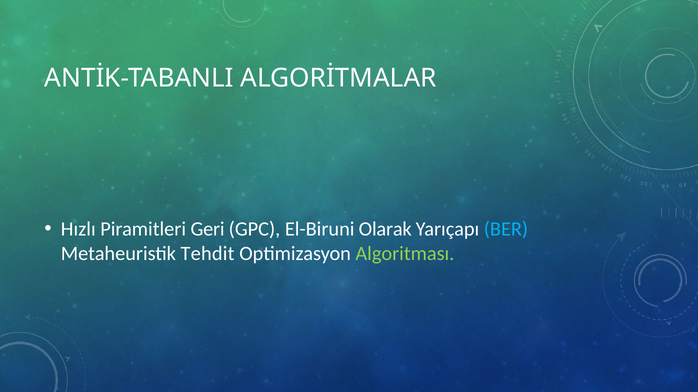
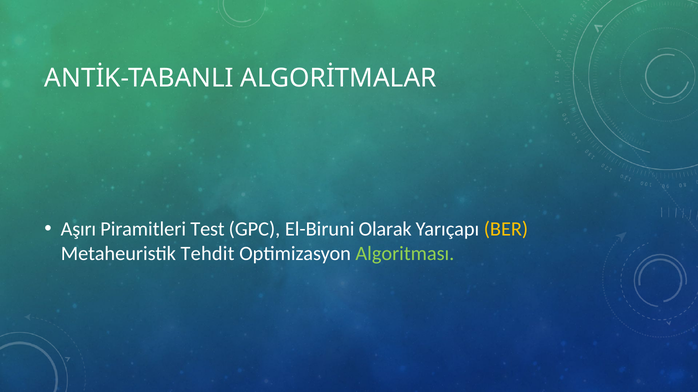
Hızlı: Hızlı -> Aşırı
Geri: Geri -> Test
BER colour: light blue -> yellow
